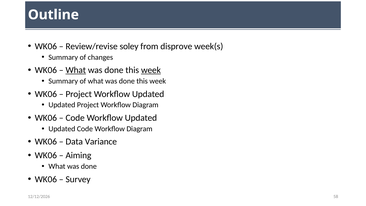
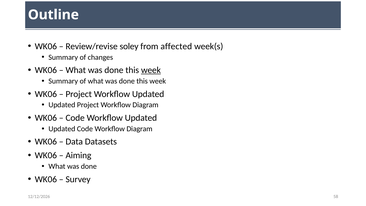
disprove: disprove -> affected
What at (76, 70) underline: present -> none
Variance: Variance -> Datasets
